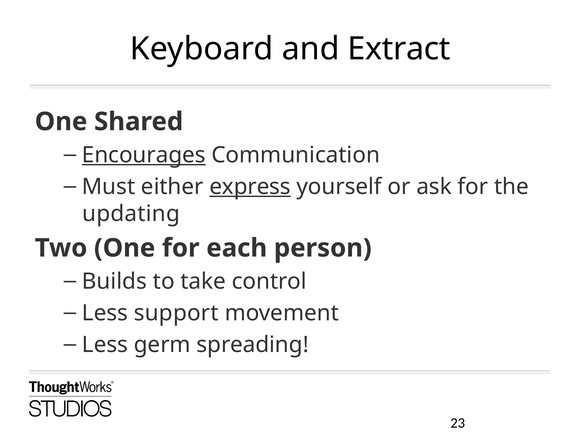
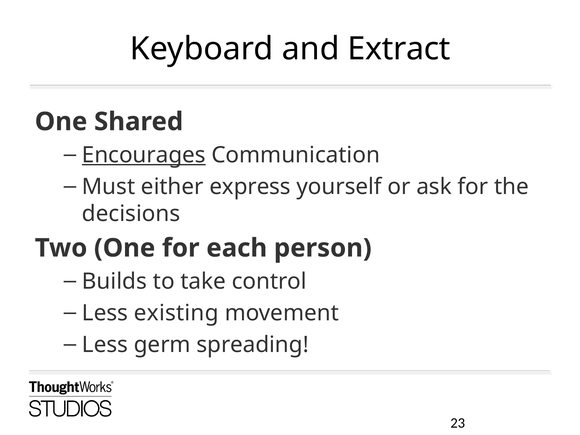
express underline: present -> none
updating: updating -> decisions
support: support -> existing
